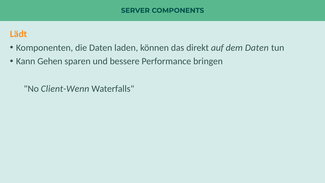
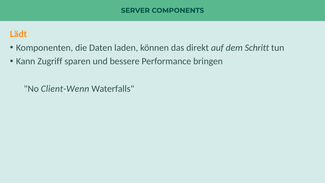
dem Daten: Daten -> Schritt
Gehen: Gehen -> Zugriff
